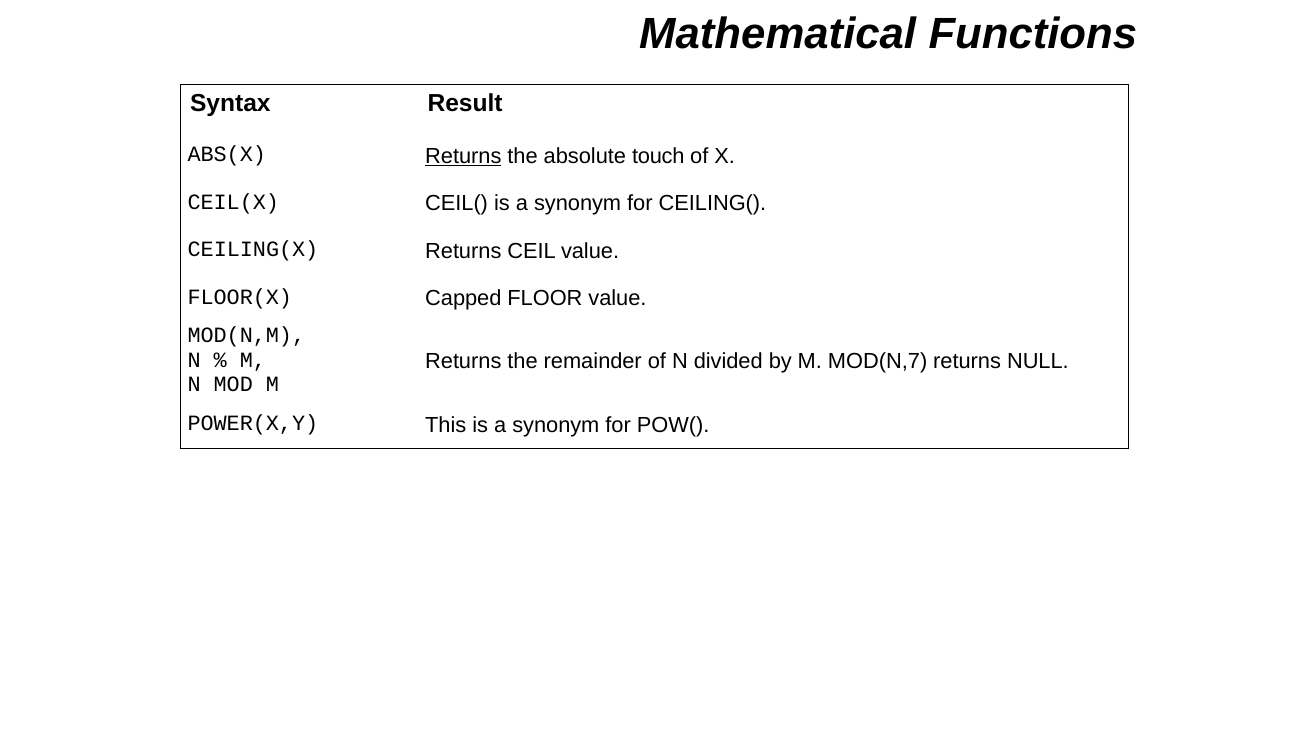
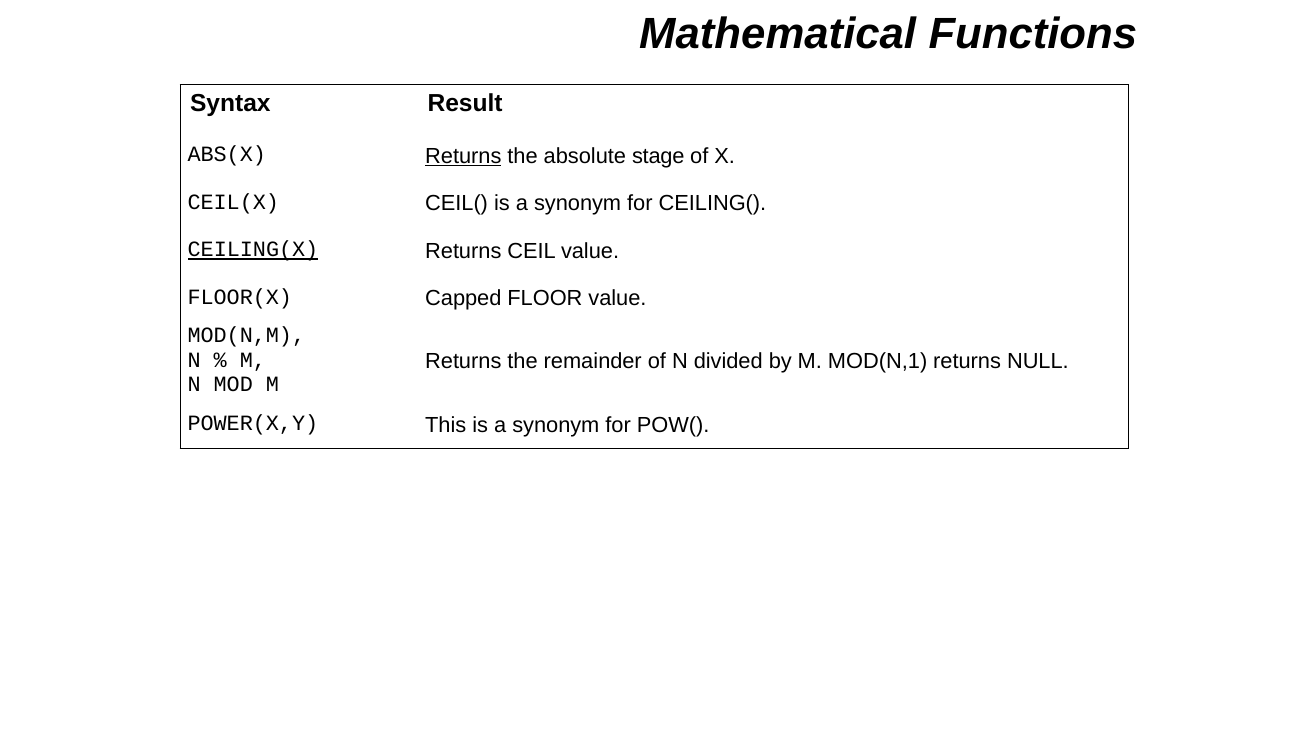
touch: touch -> stage
CEILING(X underline: none -> present
MOD(N,7: MOD(N,7 -> MOD(N,1
